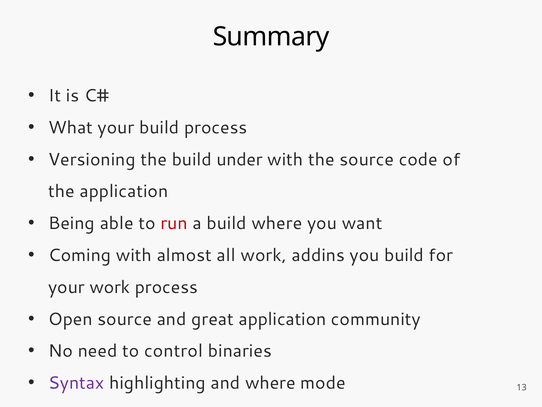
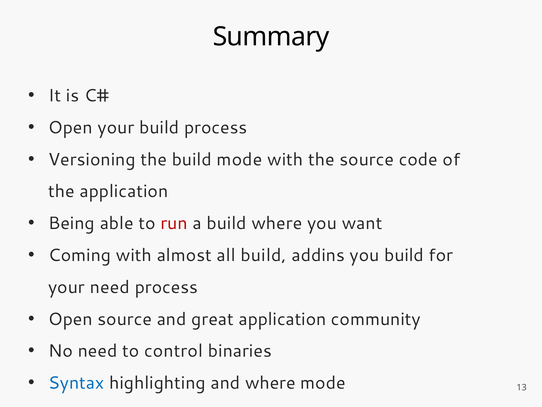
What at (71, 127): What -> Open
build under: under -> mode
all work: work -> build
your work: work -> need
Syntax colour: purple -> blue
